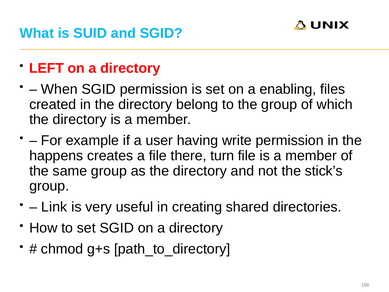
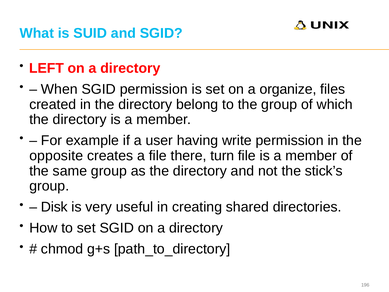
enabling: enabling -> organize
happens: happens -> opposite
Link: Link -> Disk
